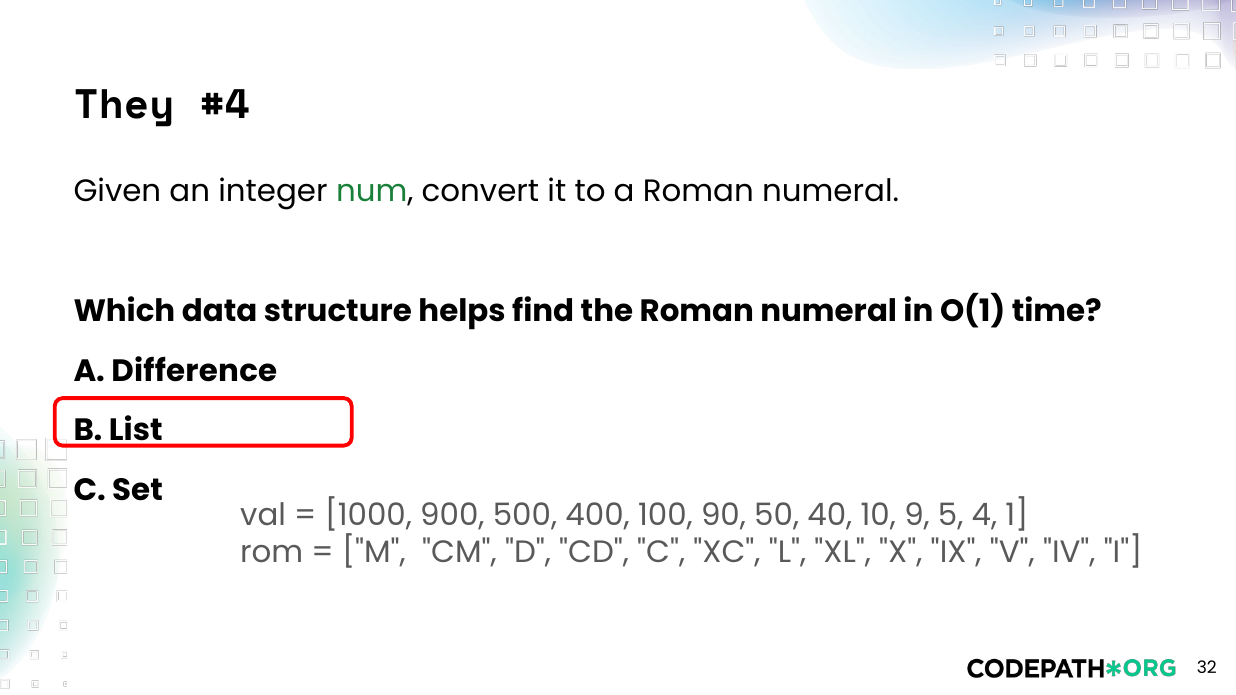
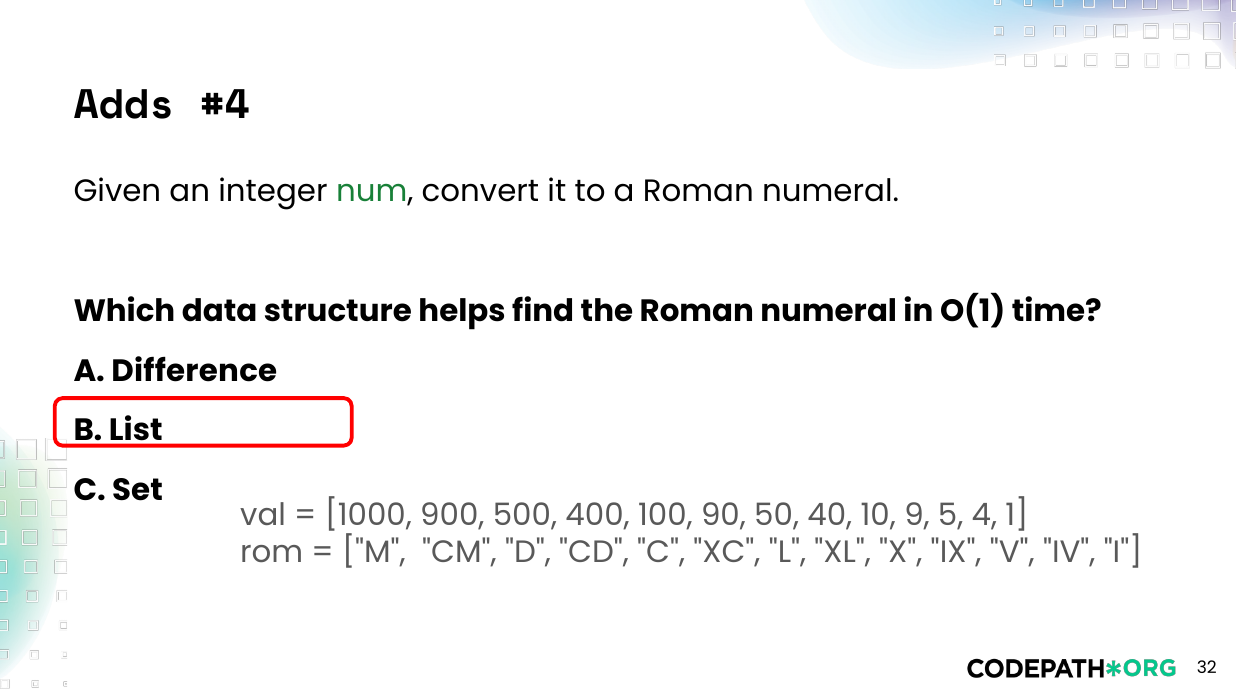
They: They -> Adds
